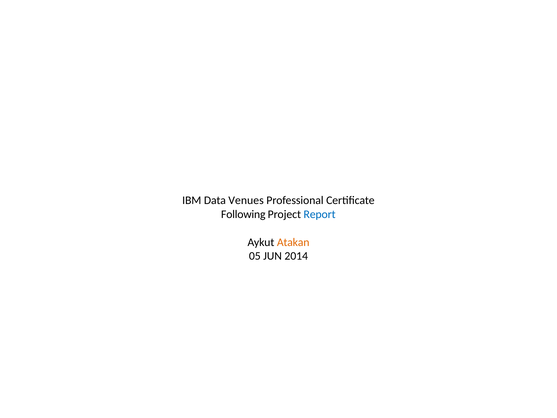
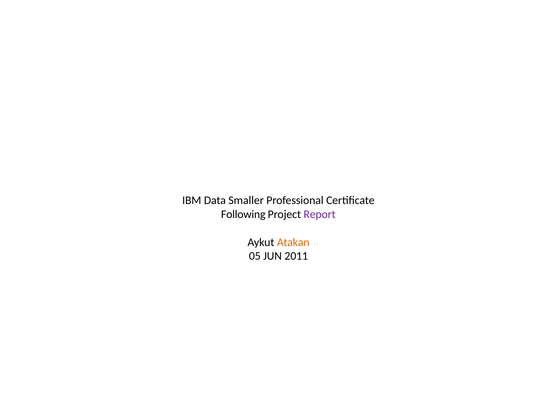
Venues: Venues -> Smaller
Report colour: blue -> purple
2014: 2014 -> 2011
